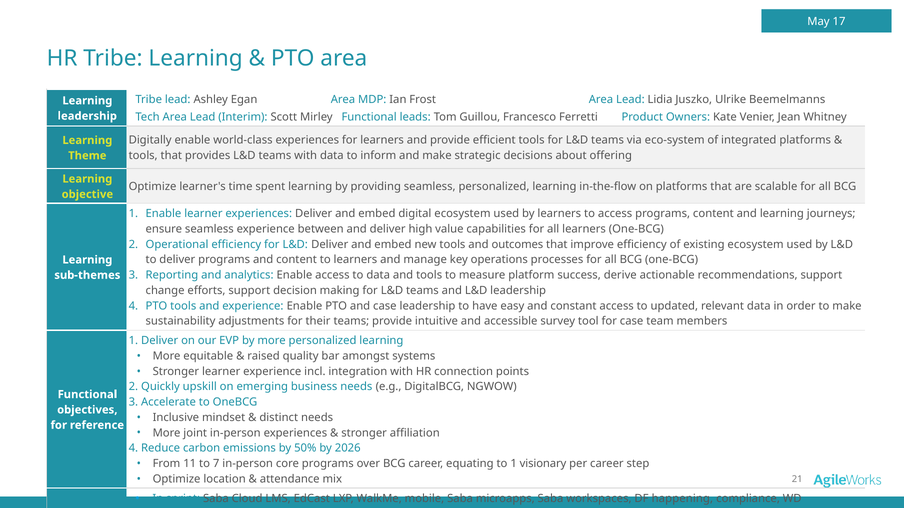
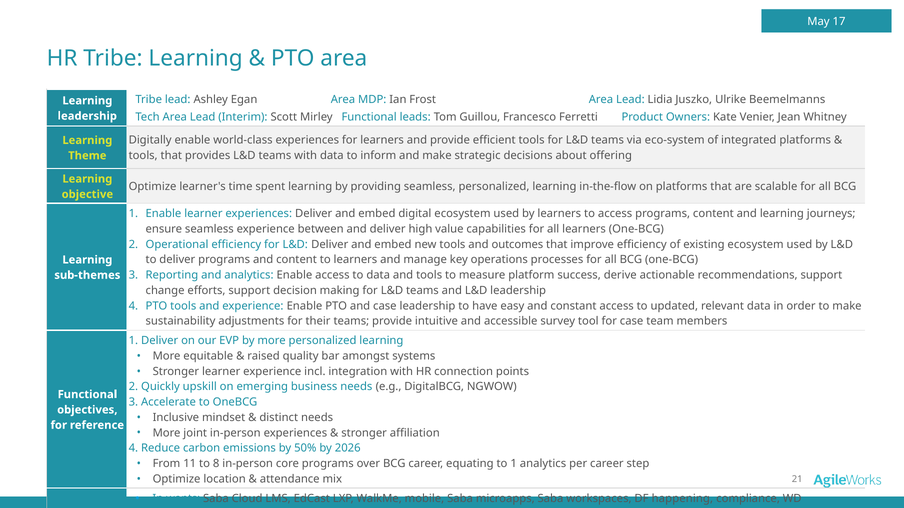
7: 7 -> 8
1 visionary: visionary -> analytics
sprint: sprint -> wants
